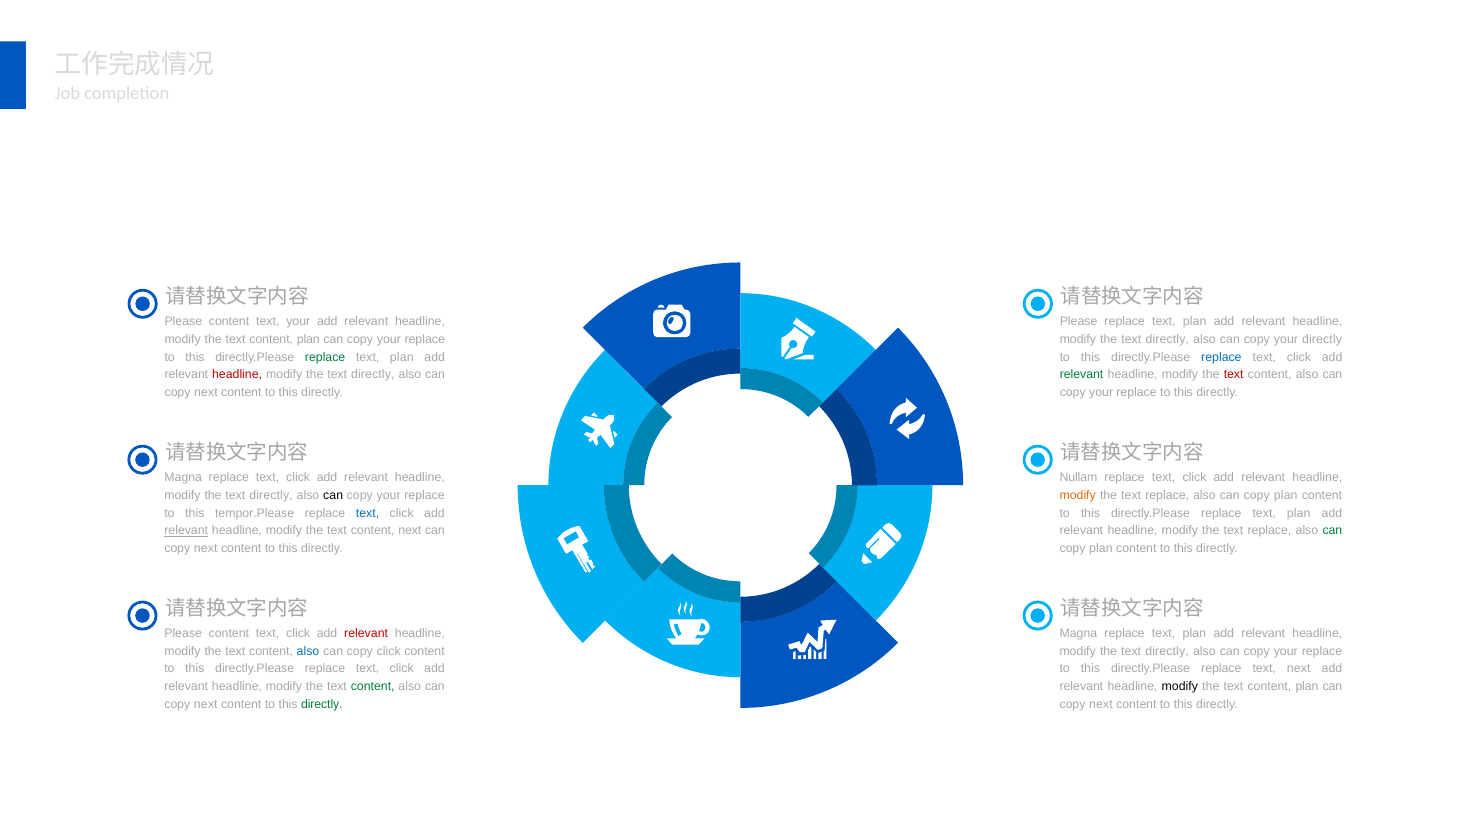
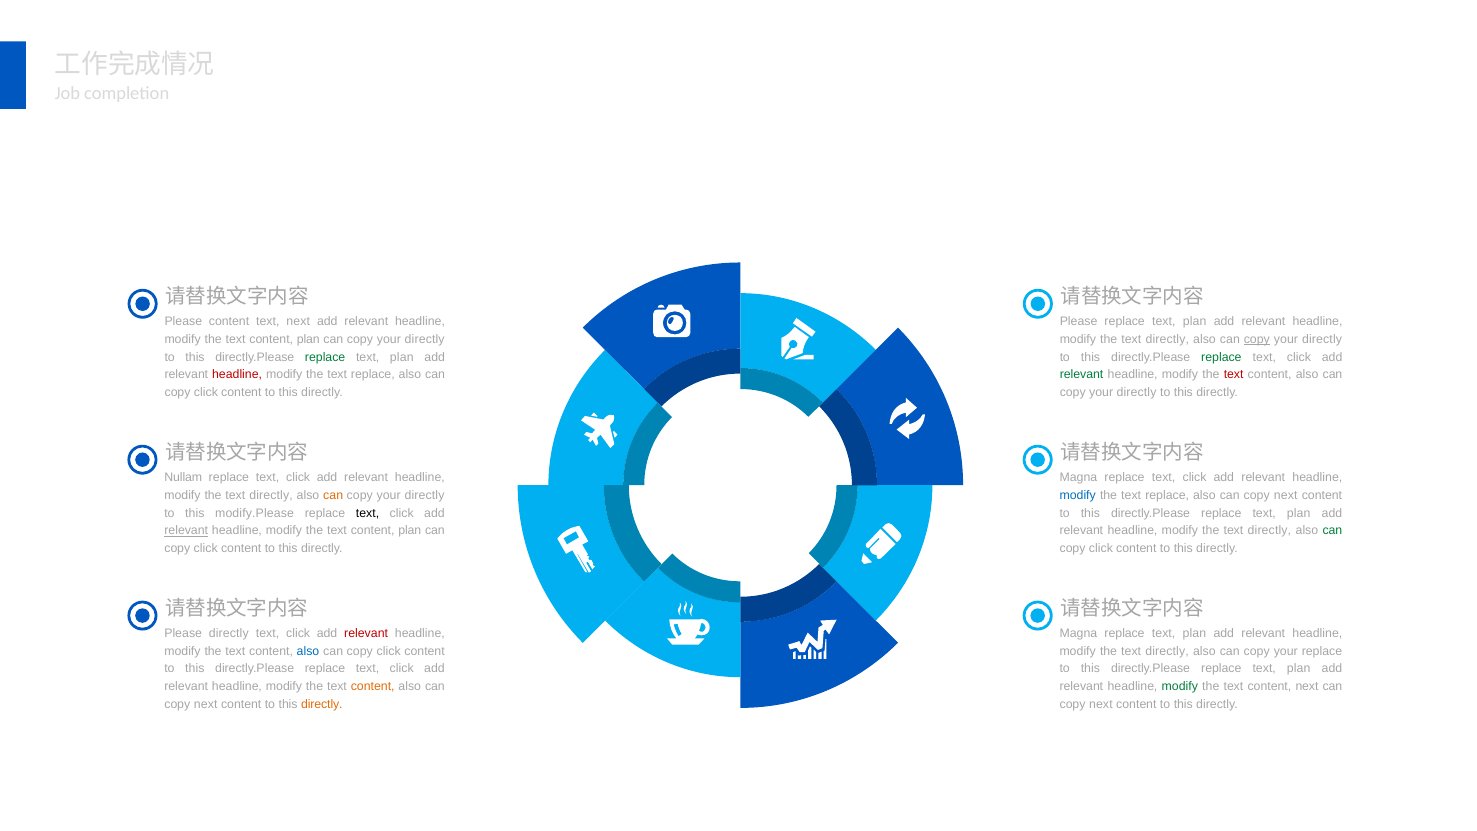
text your: your -> next
replace at (425, 339): replace -> directly
copy at (1257, 339) underline: none -> present
replace at (1221, 357) colour: blue -> green
directly at (373, 375): directly -> replace
next at (206, 392): next -> click
replace at (1137, 392): replace -> directly
Magna at (183, 478): Magna -> Nullam
Nullam at (1078, 478): Nullam -> Magna
can at (333, 495) colour: black -> orange
replace at (425, 495): replace -> directly
modify at (1078, 495) colour: orange -> blue
plan at (1286, 495): plan -> next
tempor.Please: tempor.Please -> modify.Please
text at (368, 513) colour: blue -> black
next at (410, 531): next -> plan
replace at (1269, 531): replace -> directly
next at (206, 548): next -> click
plan at (1101, 548): plan -> click
content at (229, 633): content -> directly
next at (1299, 669): next -> plan
content at (373, 686) colour: green -> orange
modify at (1180, 686) colour: black -> green
plan at (1307, 686): plan -> next
directly at (322, 704) colour: green -> orange
